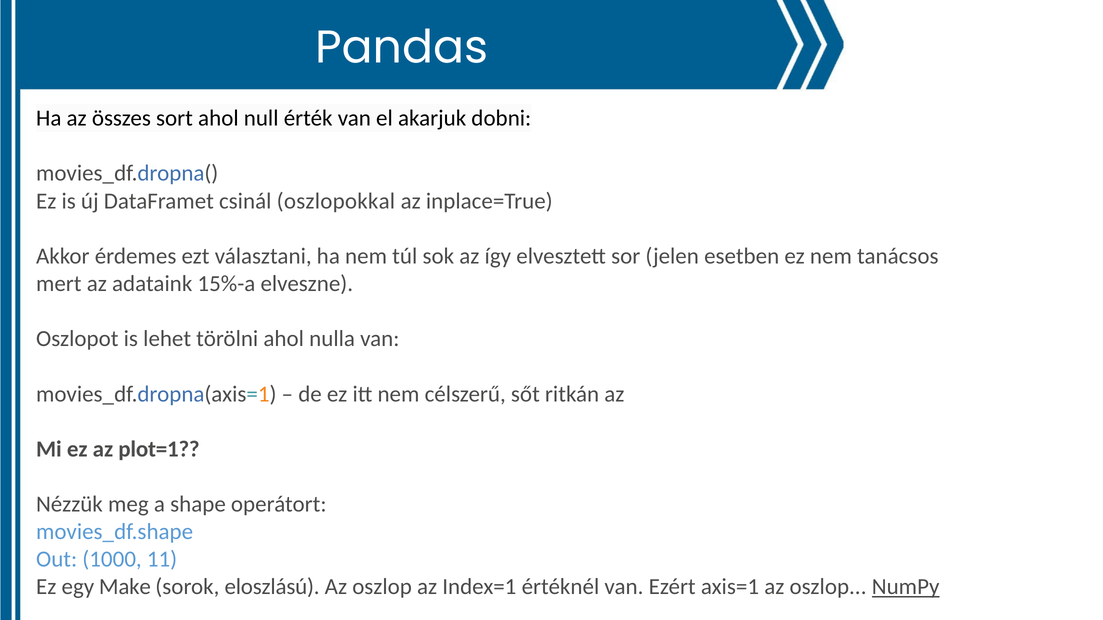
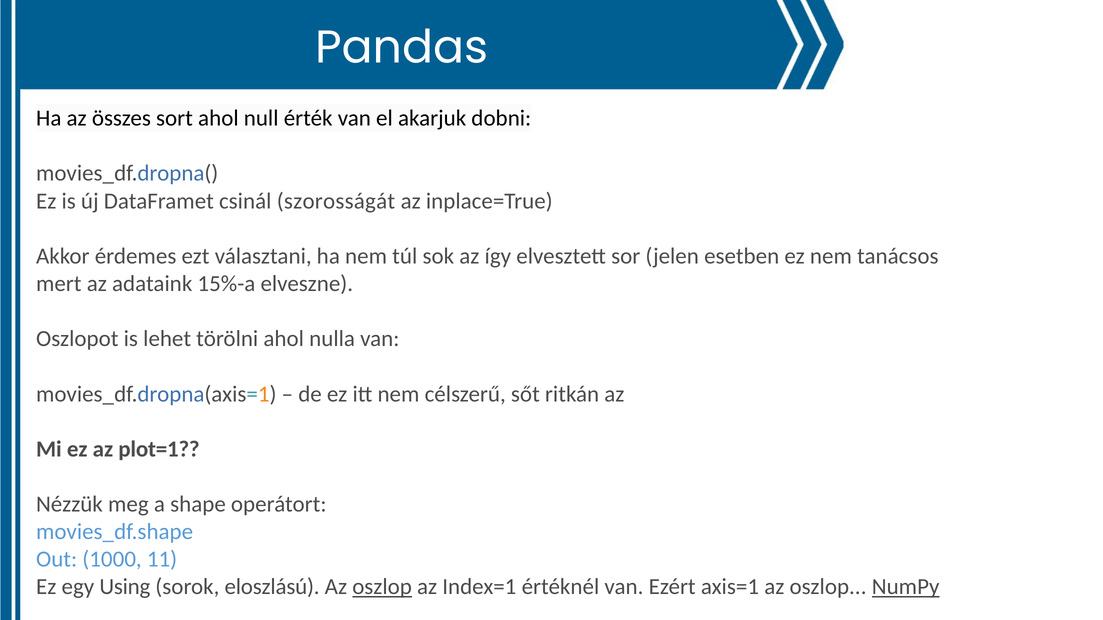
oszlopokkal: oszlopokkal -> szorosságát
Make: Make -> Using
oszlop at (382, 587) underline: none -> present
